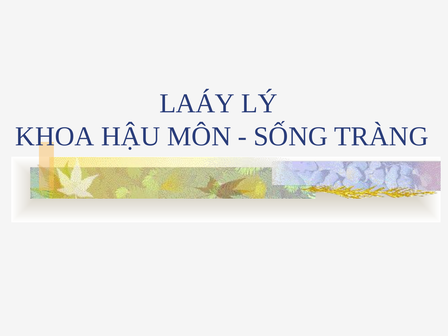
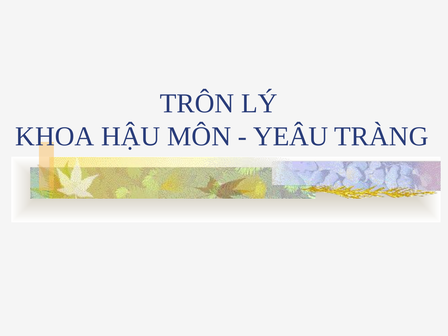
LAÁY: LAÁY -> TRÔN
SỐNG: SỐNG -> YEÂU
